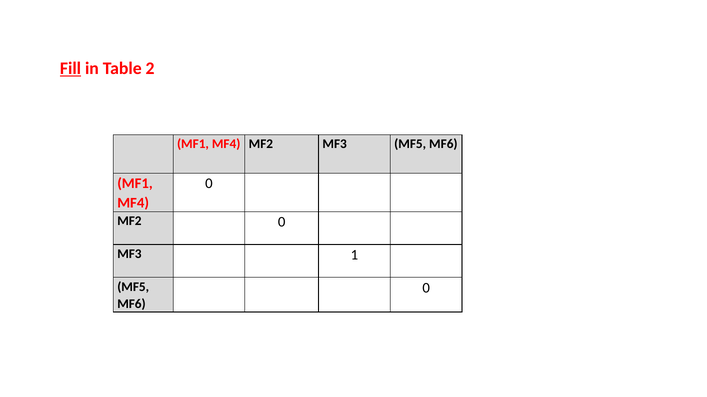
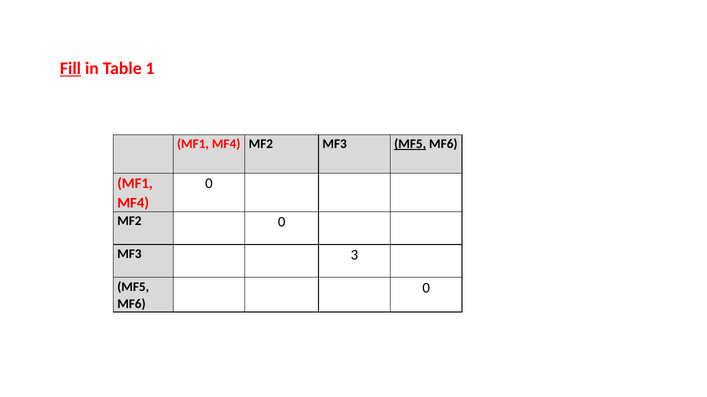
2: 2 -> 1
MF5 at (410, 144) underline: none -> present
1: 1 -> 3
